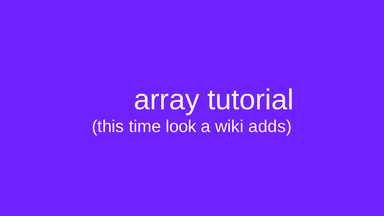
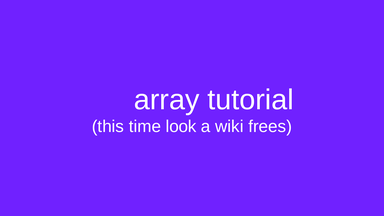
adds: adds -> frees
